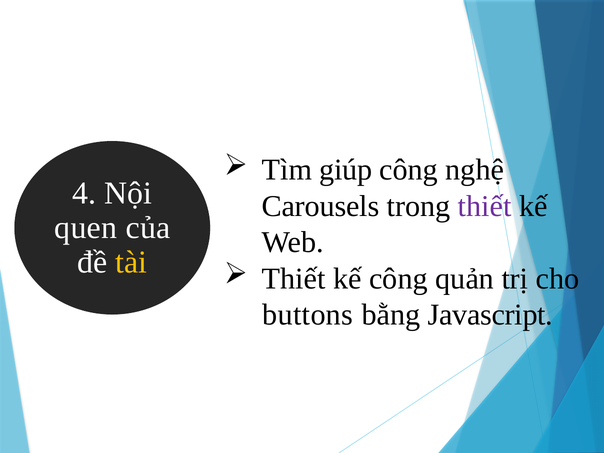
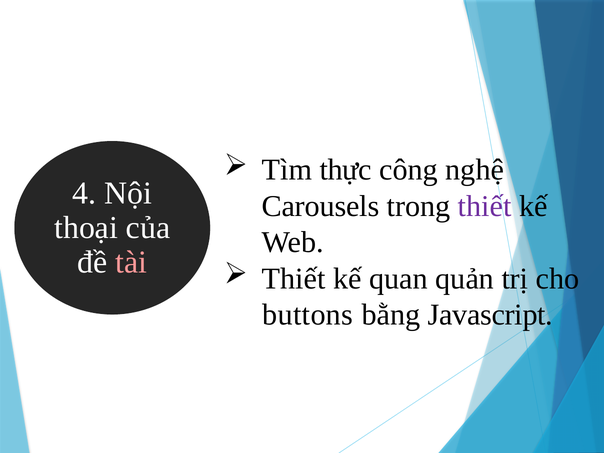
giúp: giúp -> thực
quen: quen -> thoại
tài colour: yellow -> pink
kế công: công -> quan
